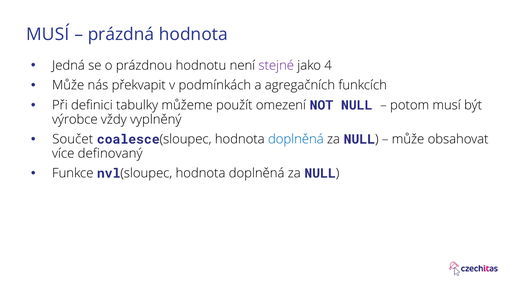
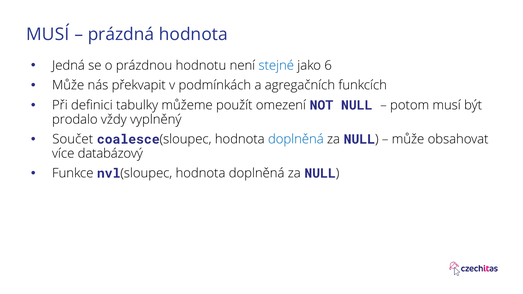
stejné colour: purple -> blue
4: 4 -> 6
výrobce: výrobce -> prodalo
definovaný: definovaný -> databázový
